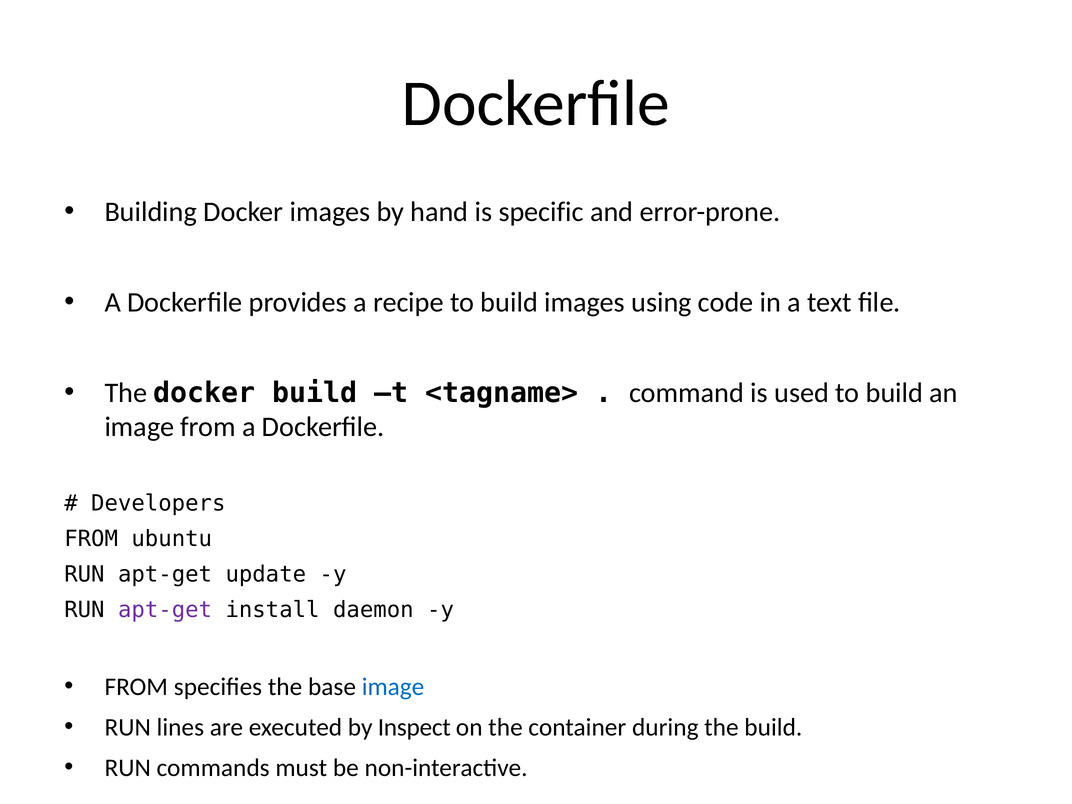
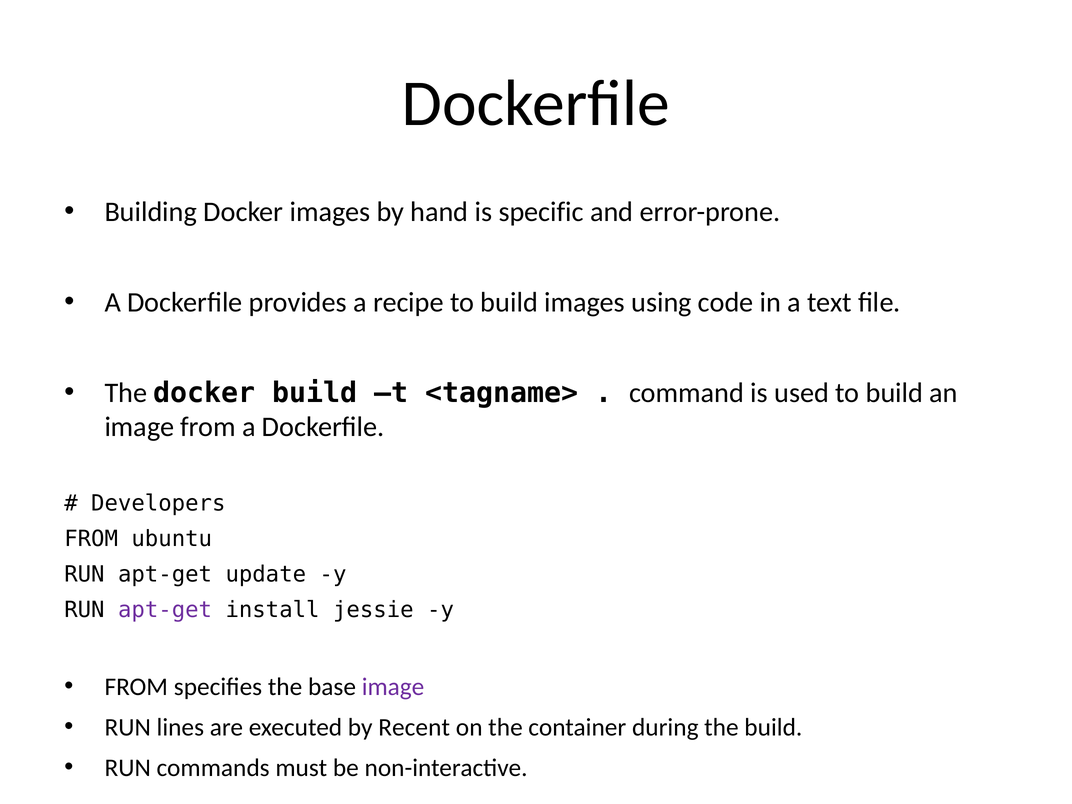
daemon: daemon -> jessie
image at (393, 687) colour: blue -> purple
Inspect: Inspect -> Recent
